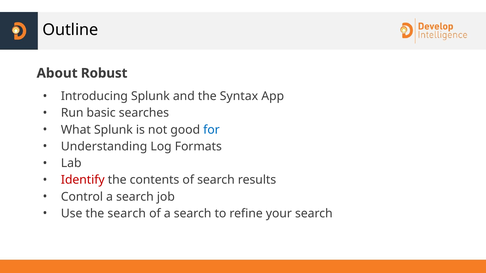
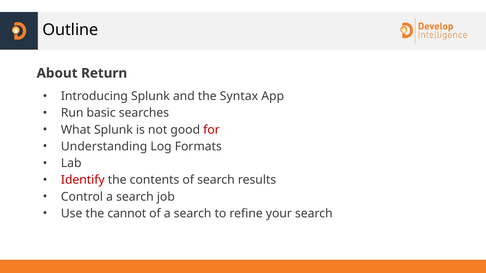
Robust: Robust -> Return
for colour: blue -> red
the search: search -> cannot
